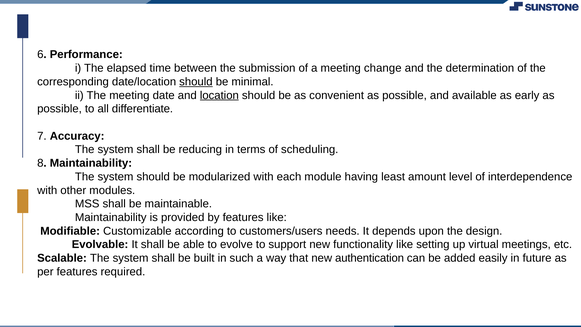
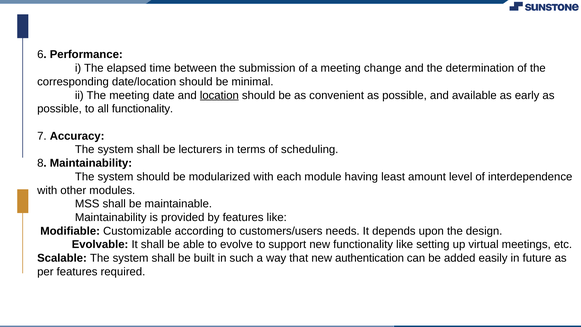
should at (196, 82) underline: present -> none
all differentiate: differentiate -> functionality
reducing: reducing -> lecturers
